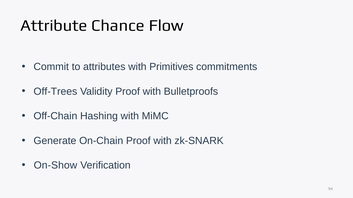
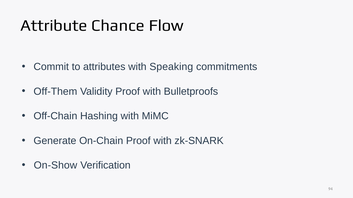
Primitives: Primitives -> Speaking
Off-Trees: Off-Trees -> Off-Them
